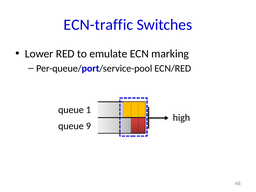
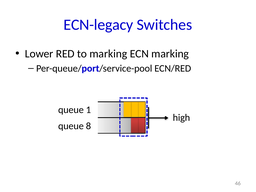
ECN-traffic: ECN-traffic -> ECN-legacy
to emulate: emulate -> marking
9: 9 -> 8
